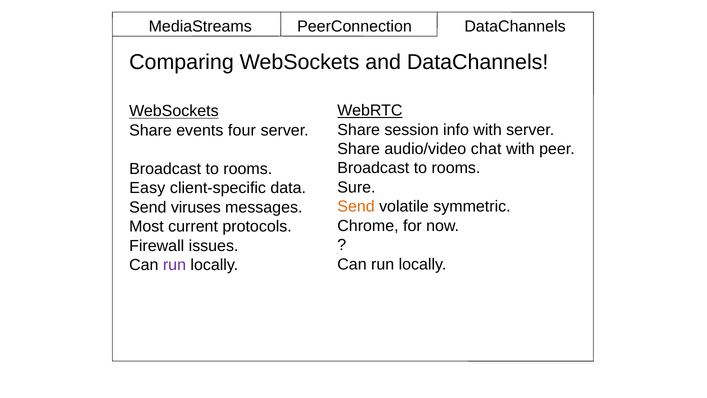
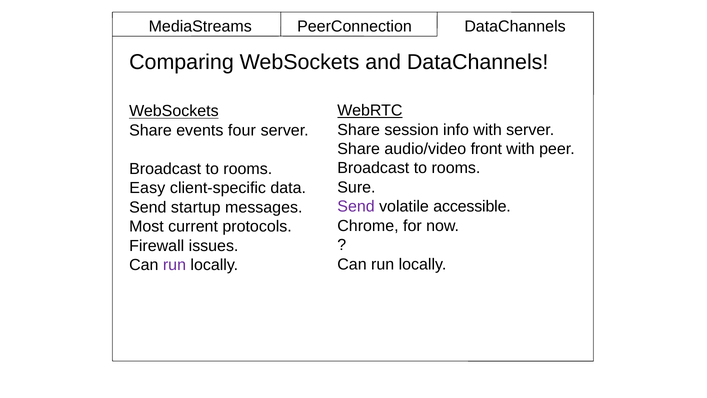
chat: chat -> front
Send at (356, 206) colour: orange -> purple
symmetric: symmetric -> accessible
viruses: viruses -> startup
